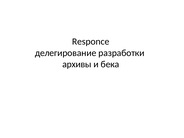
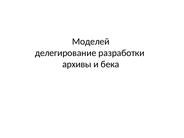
Responce: Responce -> Моделей
